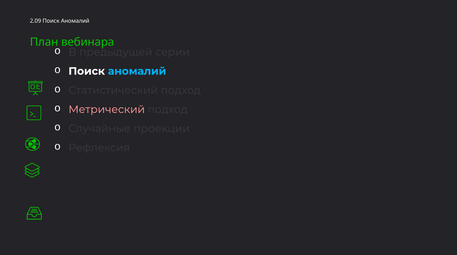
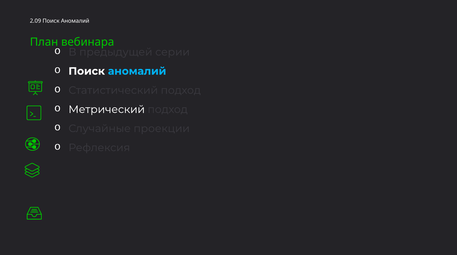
Метрический colour: pink -> white
